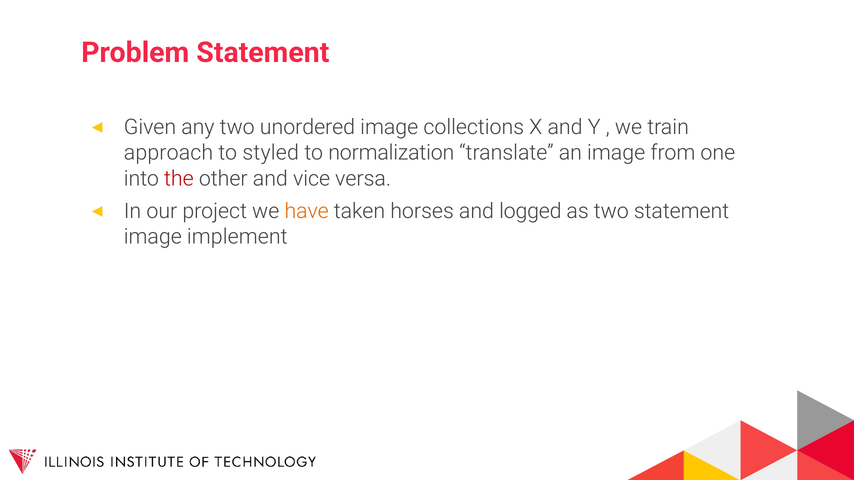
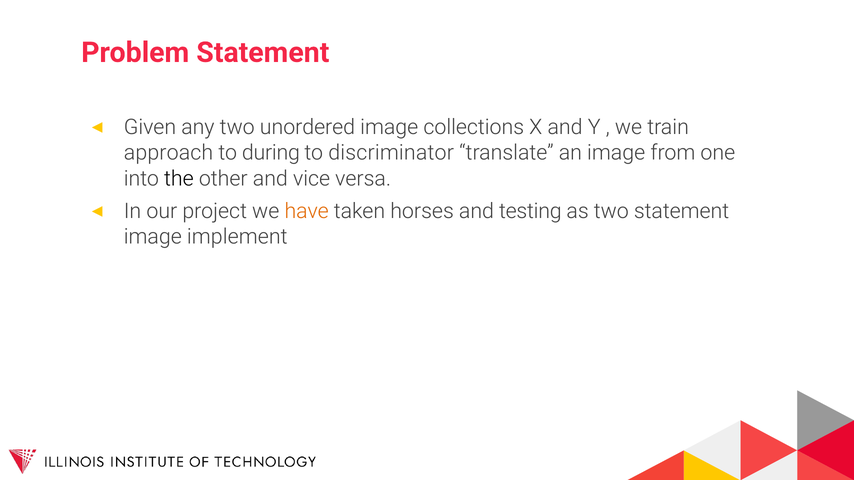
styled: styled -> during
normalization: normalization -> discriminator
the colour: red -> black
logged: logged -> testing
